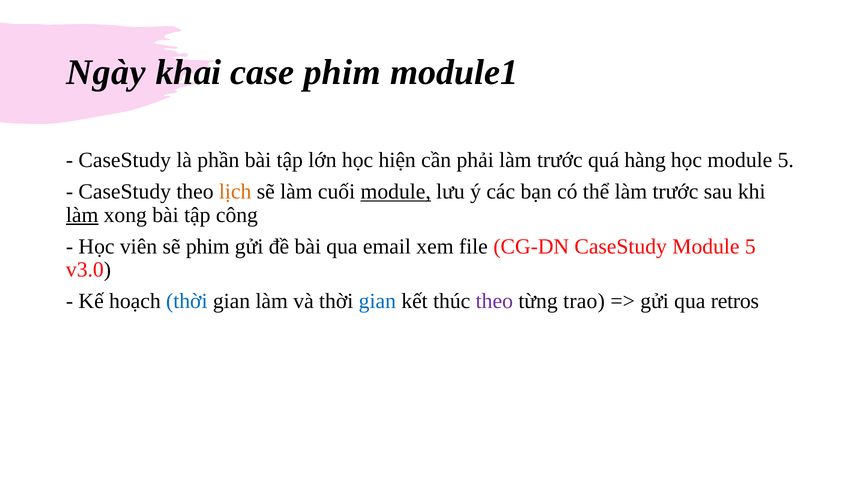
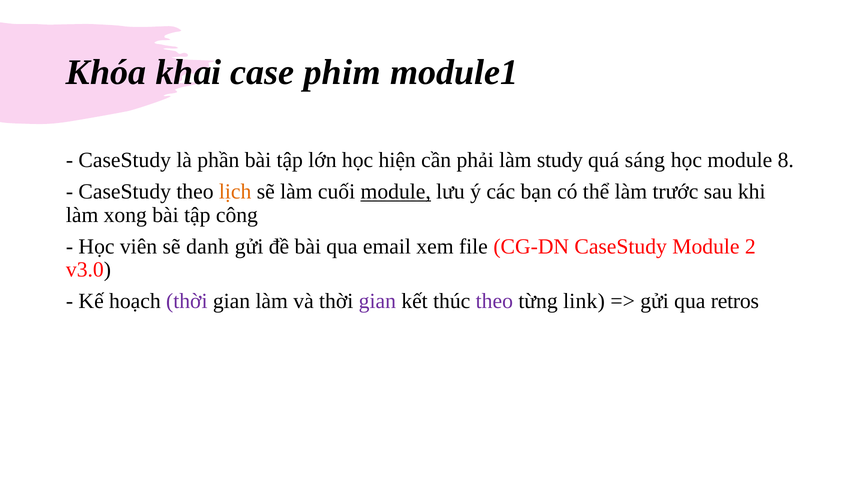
Ngày: Ngày -> Khóa
phải làm trước: trước -> study
hàng: hàng -> sáng
học module 5: 5 -> 8
làm at (82, 215) underline: present -> none
sẽ phim: phim -> danh
CaseStudy Module 5: 5 -> 2
thời at (187, 301) colour: blue -> purple
gian at (377, 301) colour: blue -> purple
trao: trao -> link
